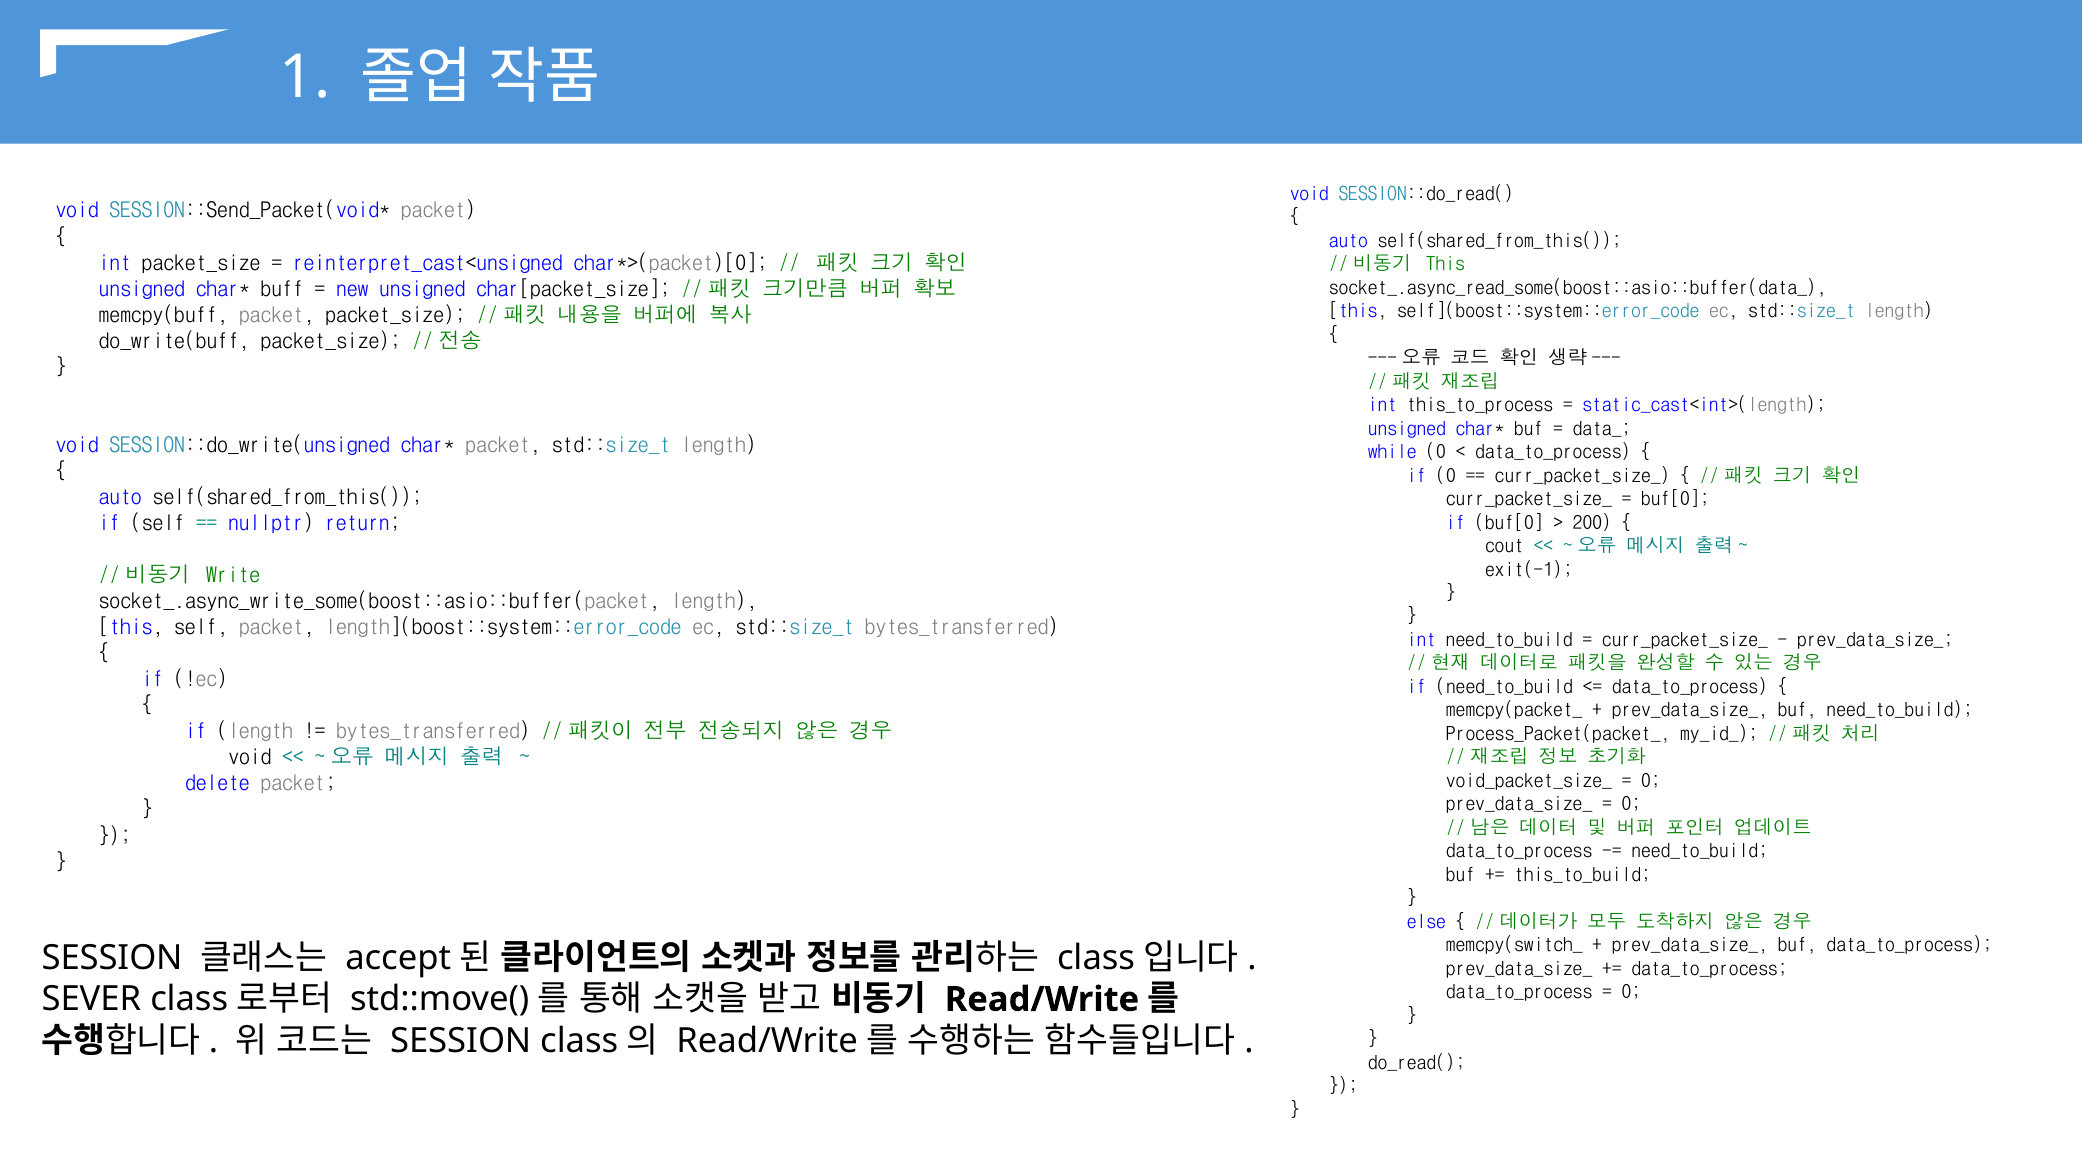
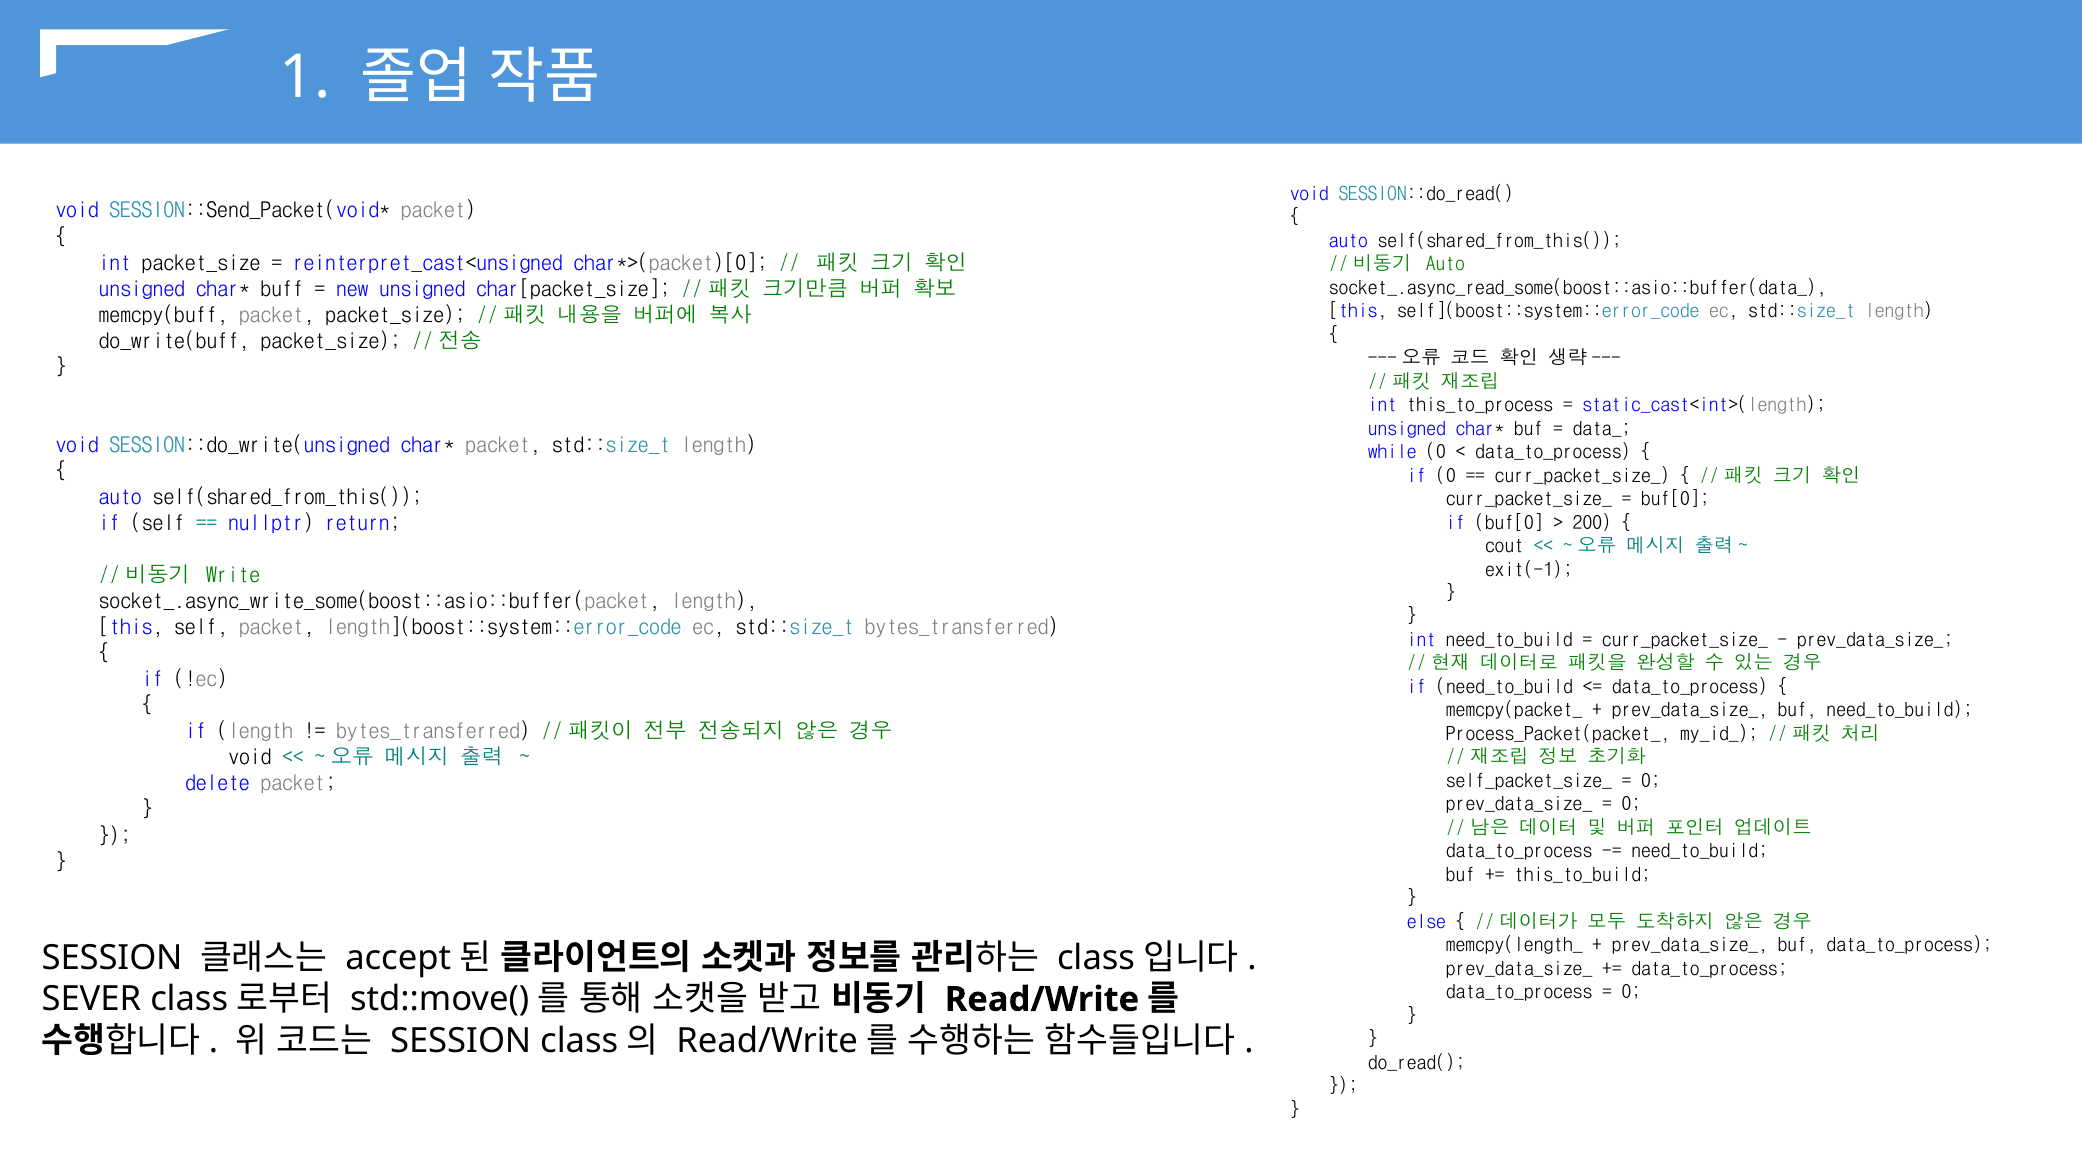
This at (1445, 264): This -> Auto
void_packet_size_: void_packet_size_ -> self_packet_size_
memcpy(switch_: memcpy(switch_ -> memcpy(length_
